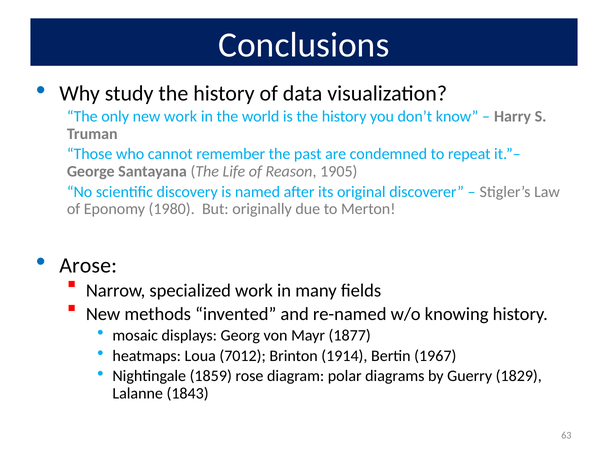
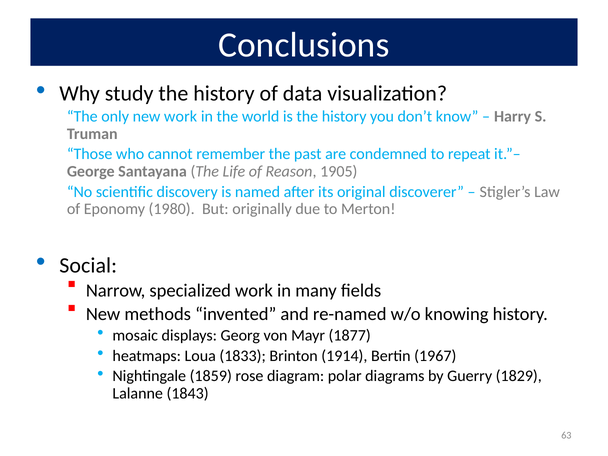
Arose: Arose -> Social
7012: 7012 -> 1833
